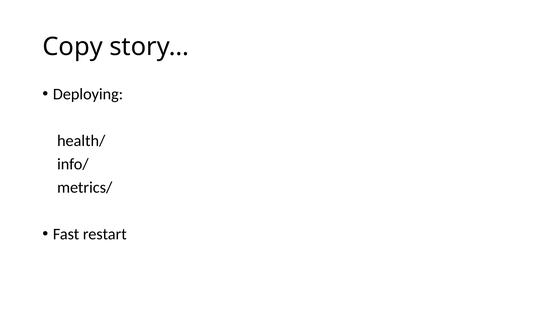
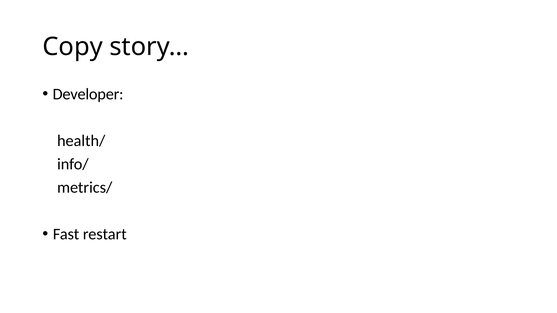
Deploying: Deploying -> Developer
